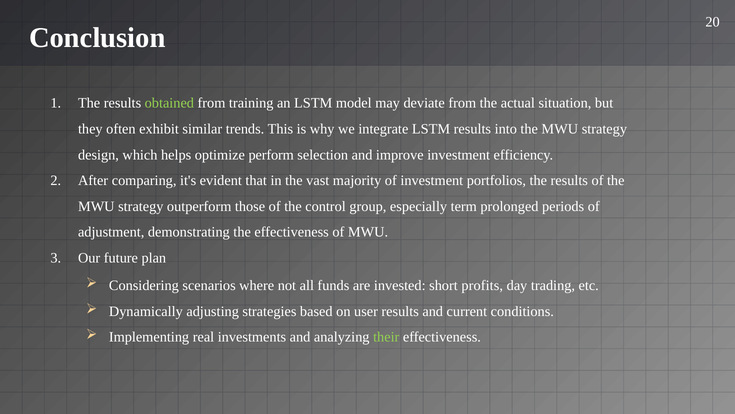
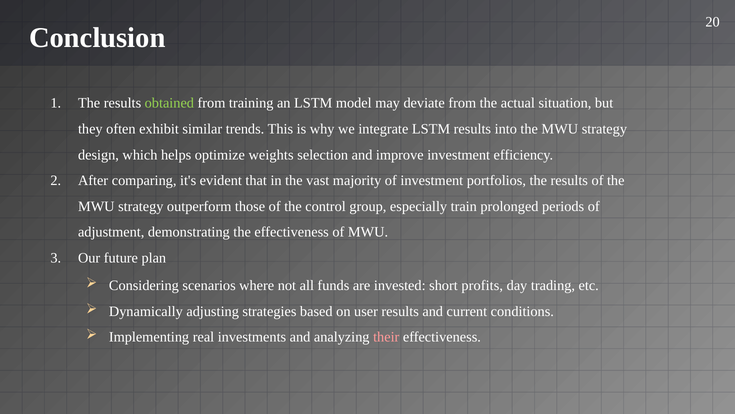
perform: perform -> weights
term: term -> train
their colour: light green -> pink
